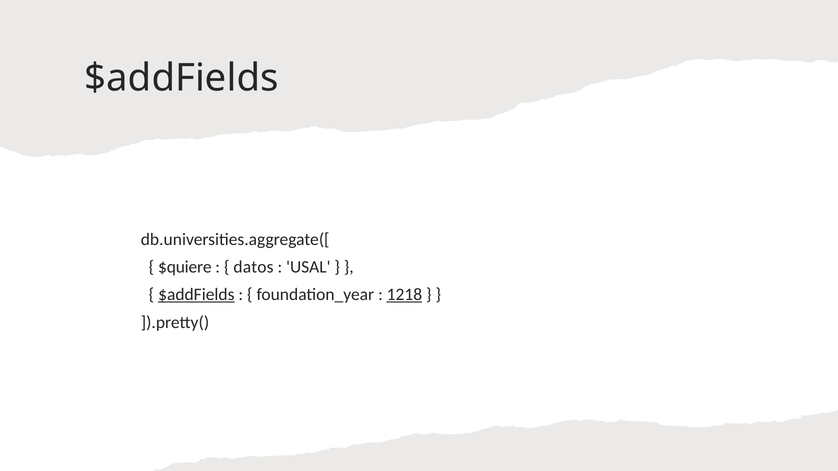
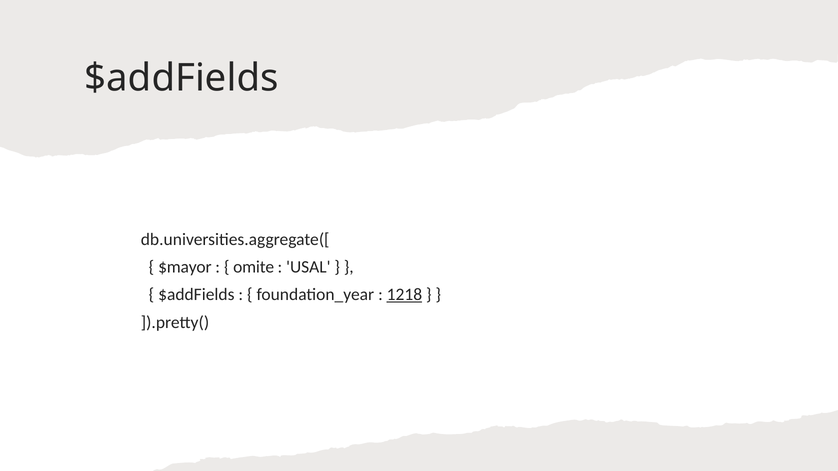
$quiere: $quiere -> $mayor
datos: datos -> omite
$addFields at (196, 295) underline: present -> none
